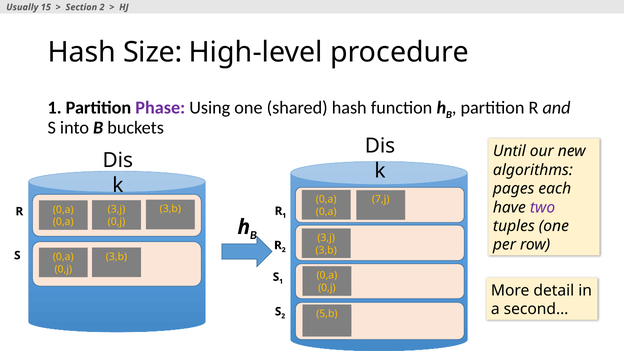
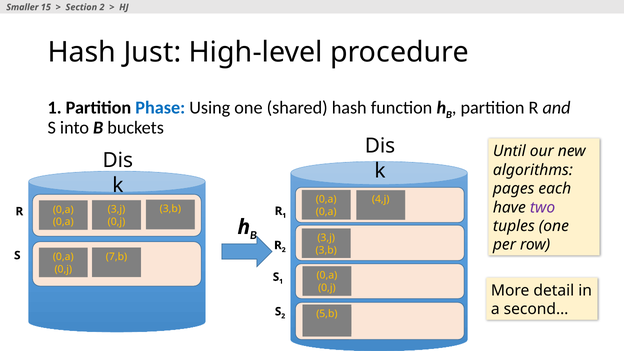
Usually: Usually -> Smaller
Size: Size -> Just
Phase colour: purple -> blue
7,j: 7,j -> 4,j
3,b at (117, 257): 3,b -> 7,b
